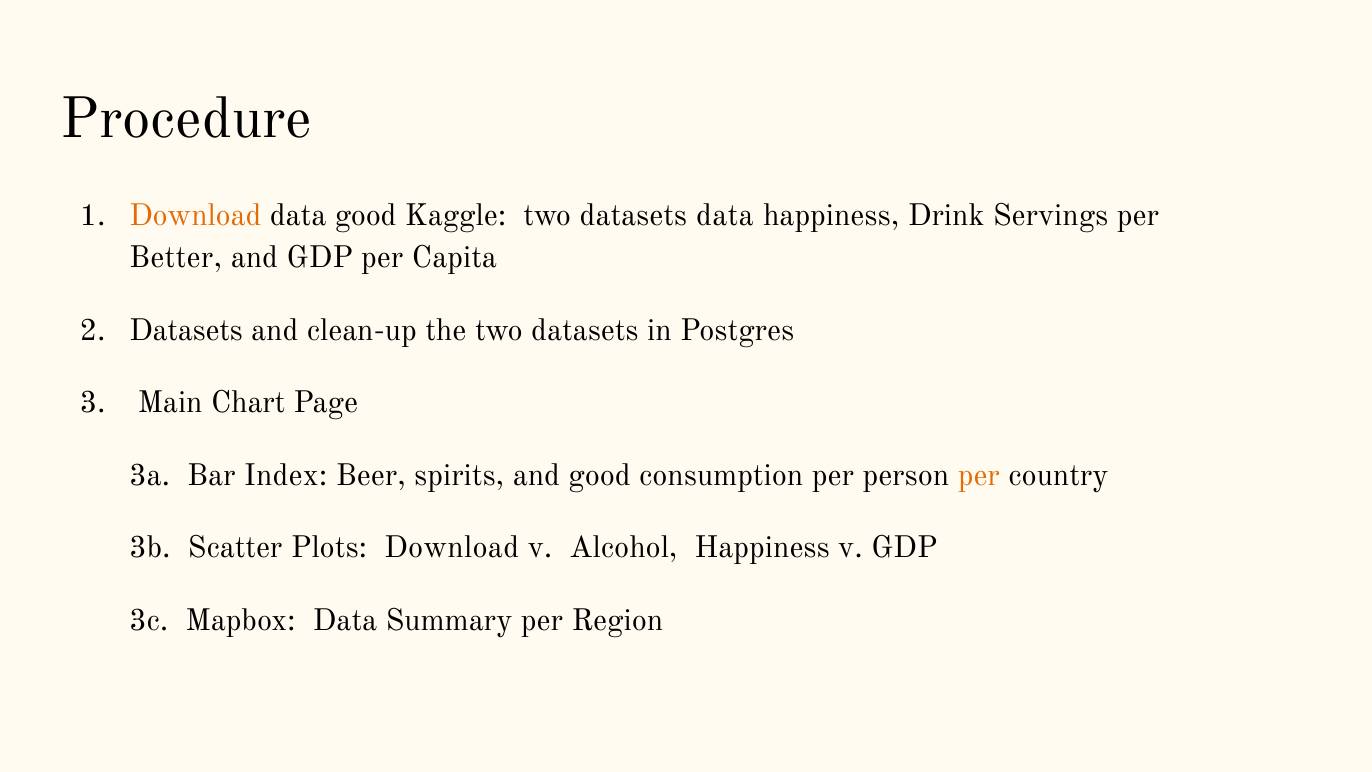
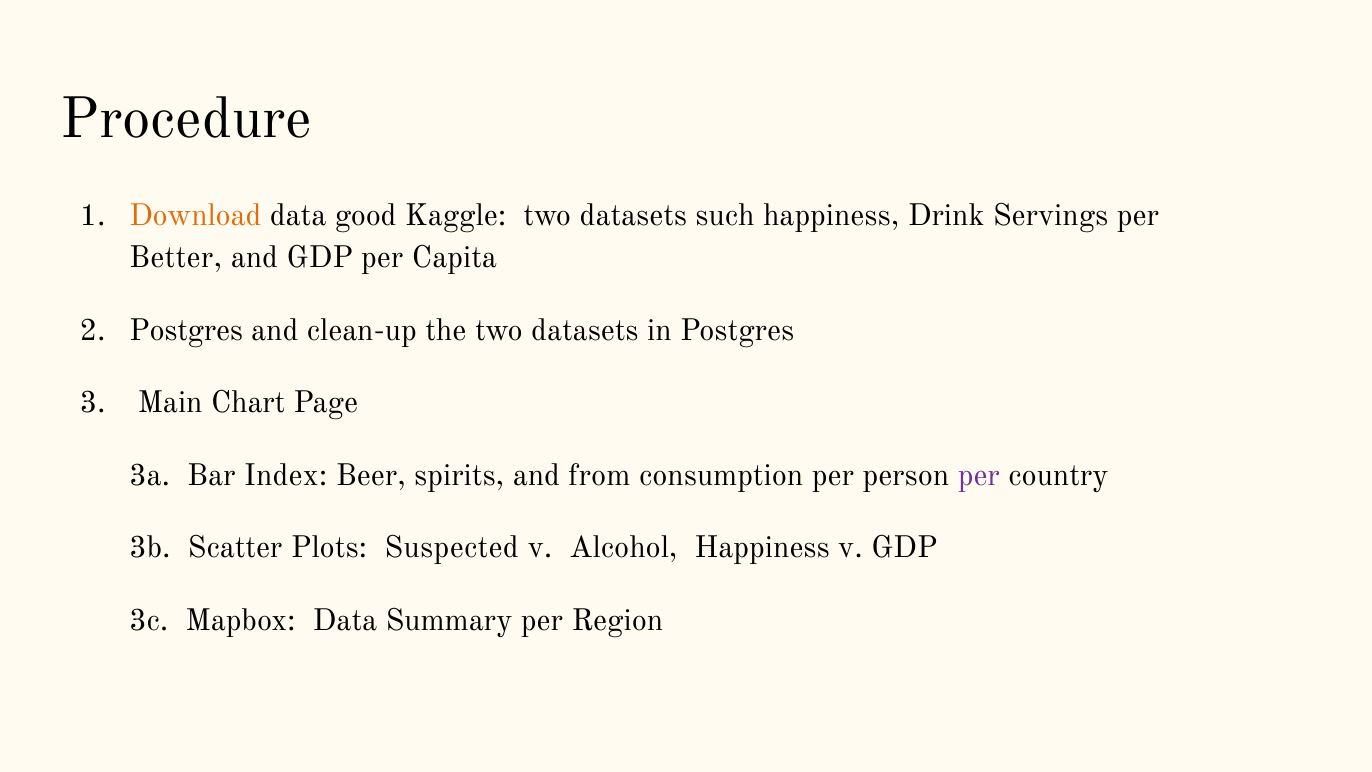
datasets data: data -> such
Datasets at (186, 330): Datasets -> Postgres
and good: good -> from
per at (979, 475) colour: orange -> purple
Plots Download: Download -> Suspected
